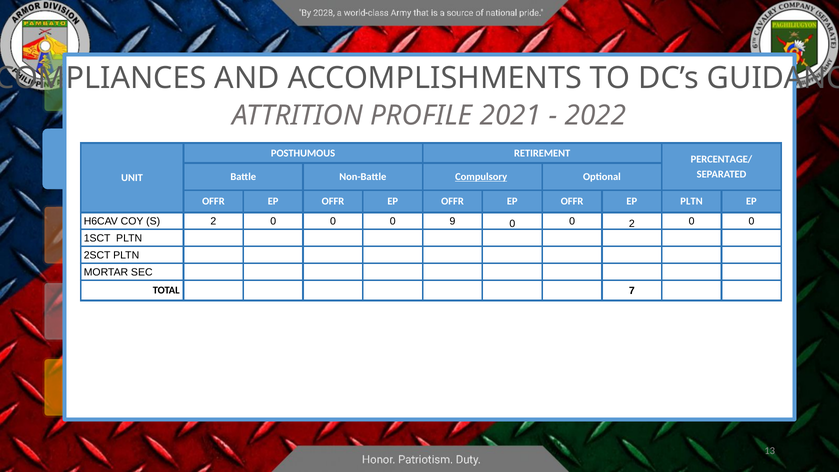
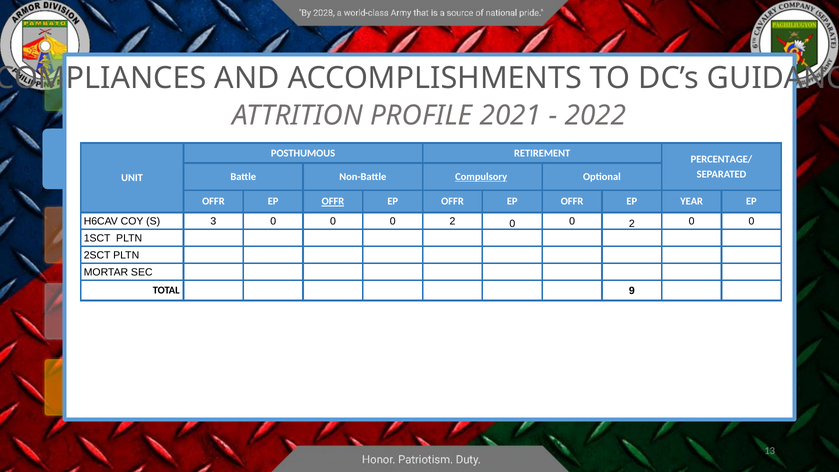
OFFR at (333, 201) underline: none -> present
EP PLTN: PLTN -> YEAR
S 2: 2 -> 3
0 0 0 9: 9 -> 2
7: 7 -> 9
